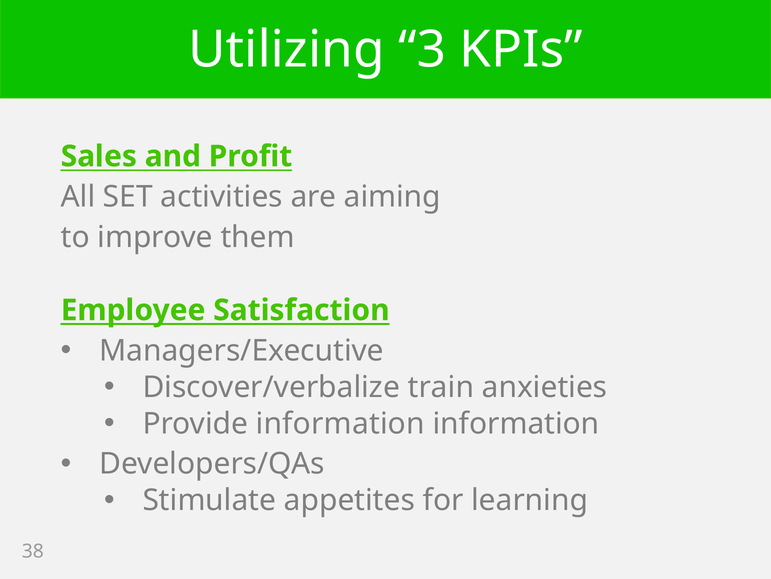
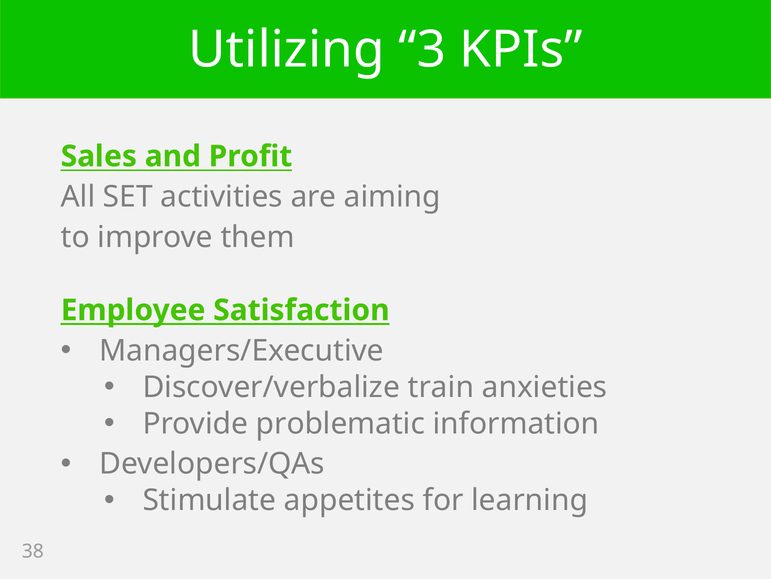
Provide information: information -> problematic
